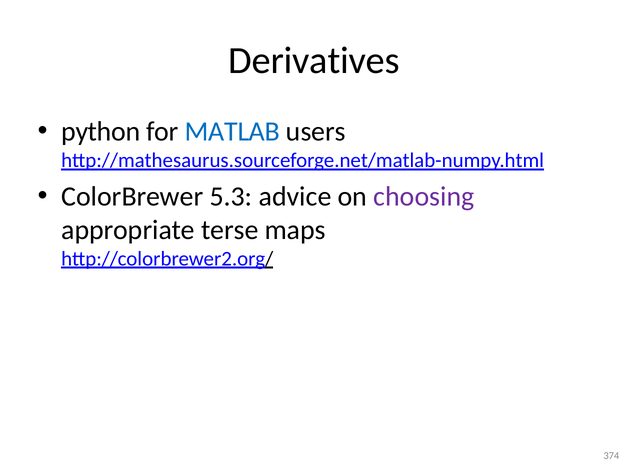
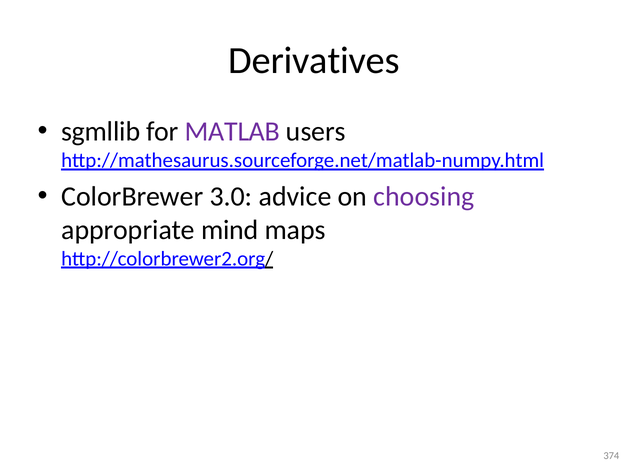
python: python -> sgmllib
MATLAB colour: blue -> purple
5.3: 5.3 -> 3.0
terse: terse -> mind
